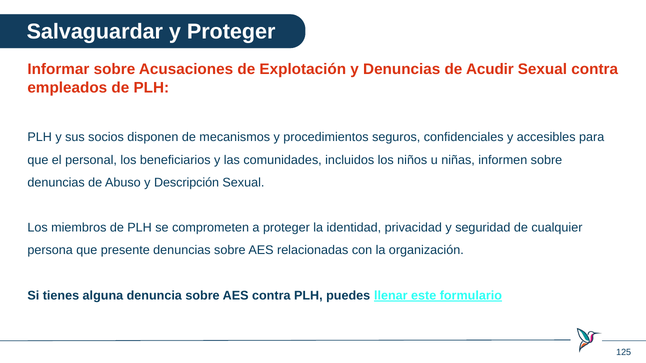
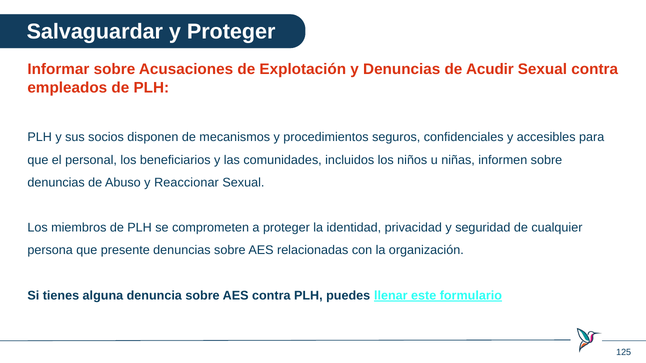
Descripción: Descripción -> Reaccionar
